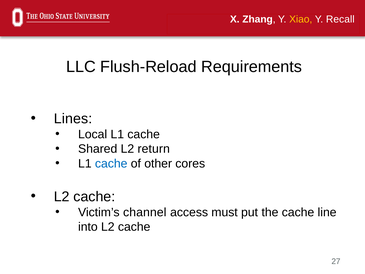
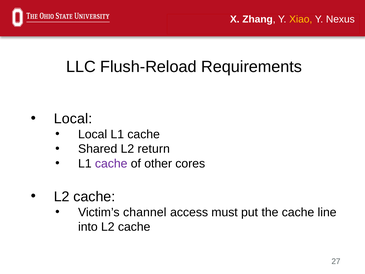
Recall: Recall -> Nexus
Lines at (73, 119): Lines -> Local
cache at (111, 163) colour: blue -> purple
